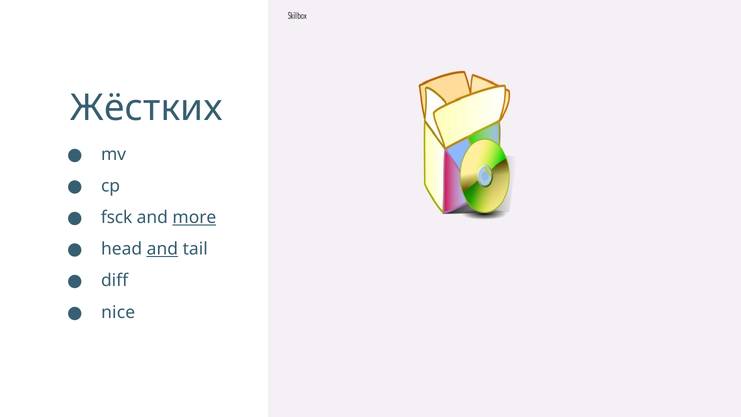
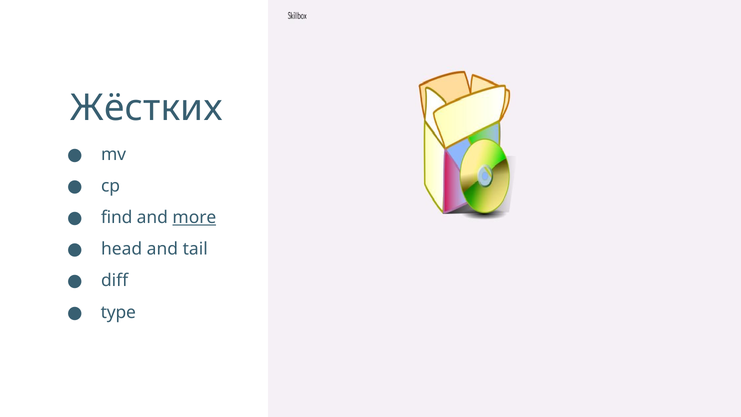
fsck: fsck -> find
and at (162, 249) underline: present -> none
nice: nice -> type
